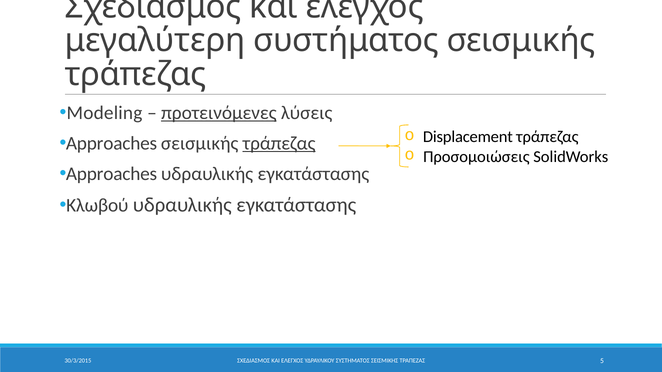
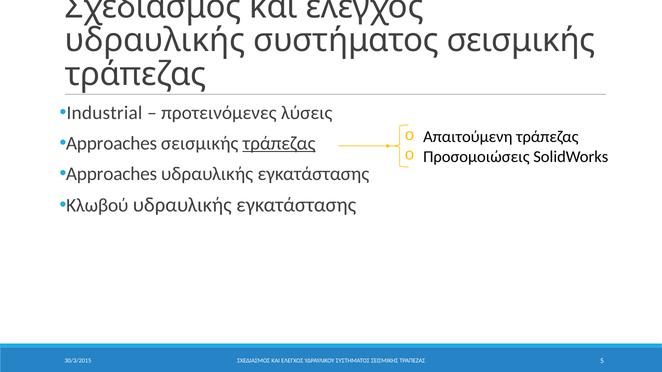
μεγαλύτερη at (155, 40): μεγαλύτερη -> υδραυλικής
Modeling: Modeling -> Industrial
προτεινόμενες underline: present -> none
Displacement: Displacement -> Απαιτούμενη
